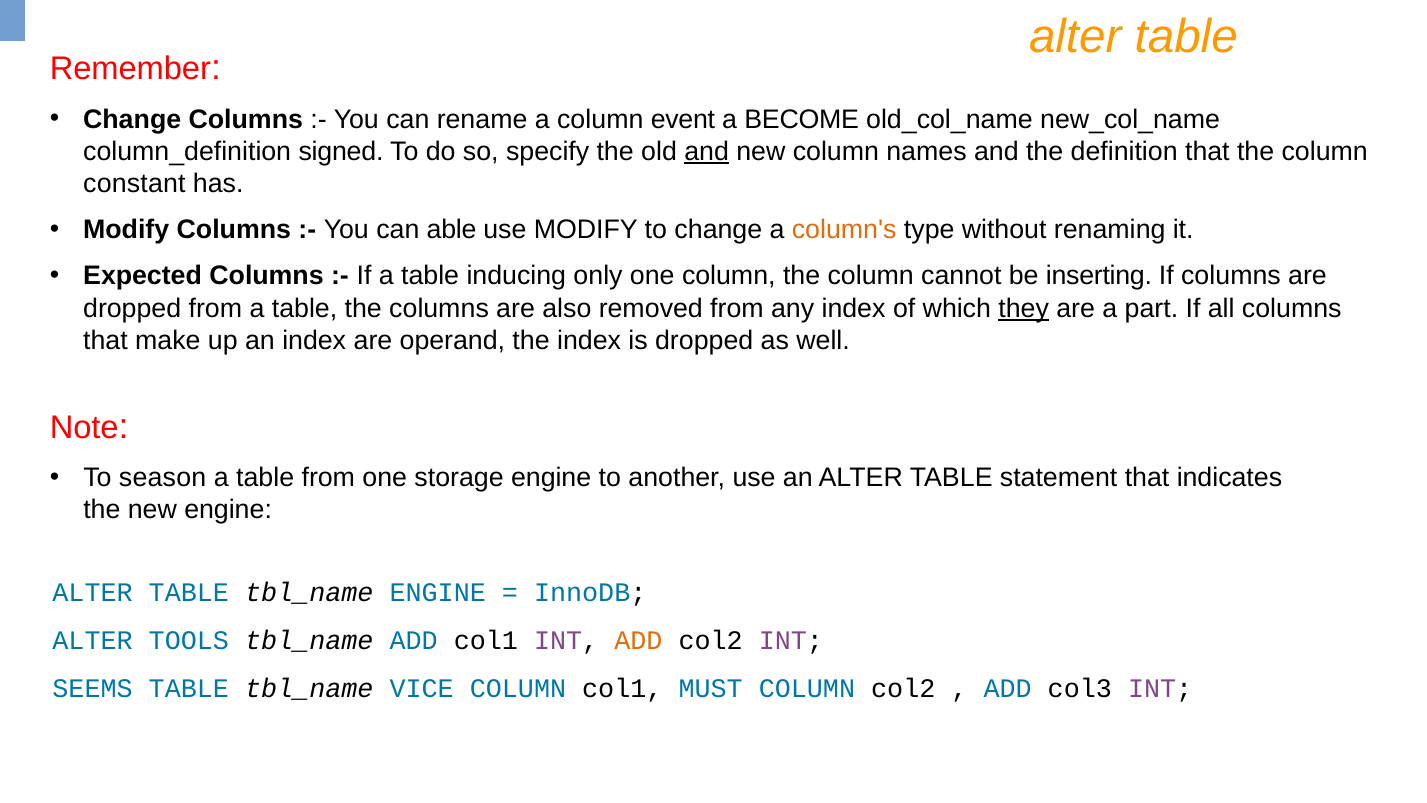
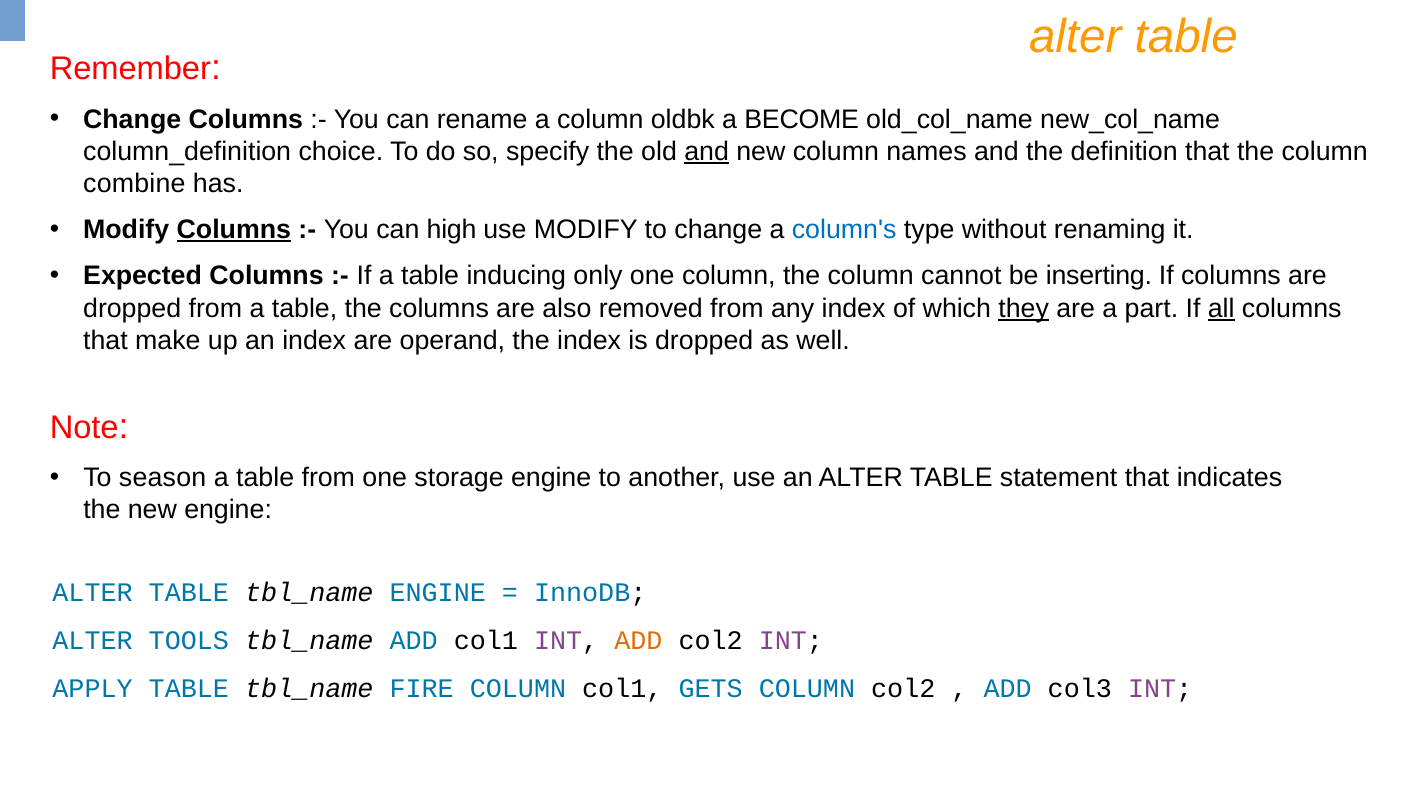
event: event -> oldbk
signed: signed -> choice
constant: constant -> combine
Columns at (234, 230) underline: none -> present
able: able -> high
column's colour: orange -> blue
all underline: none -> present
SEEMS: SEEMS -> APPLY
VICE: VICE -> FIRE
MUST: MUST -> GETS
